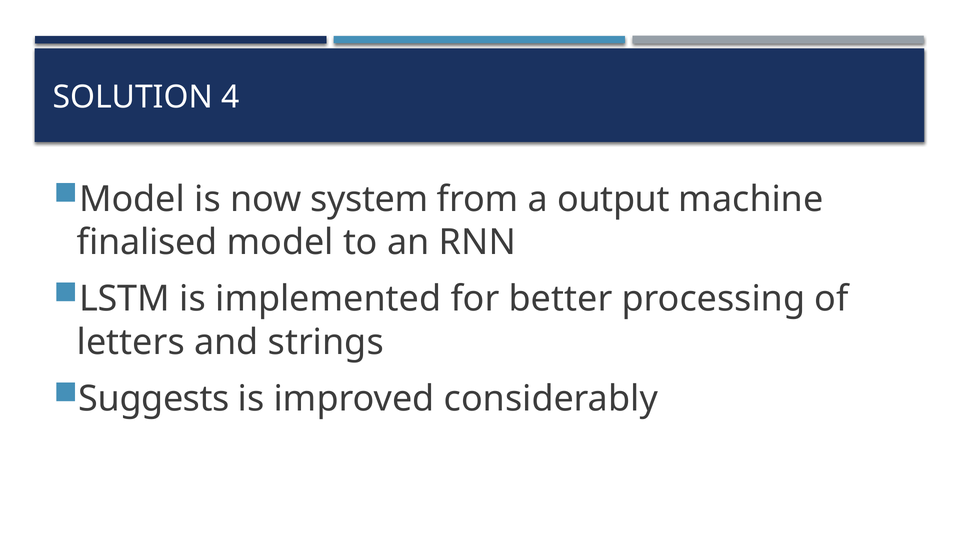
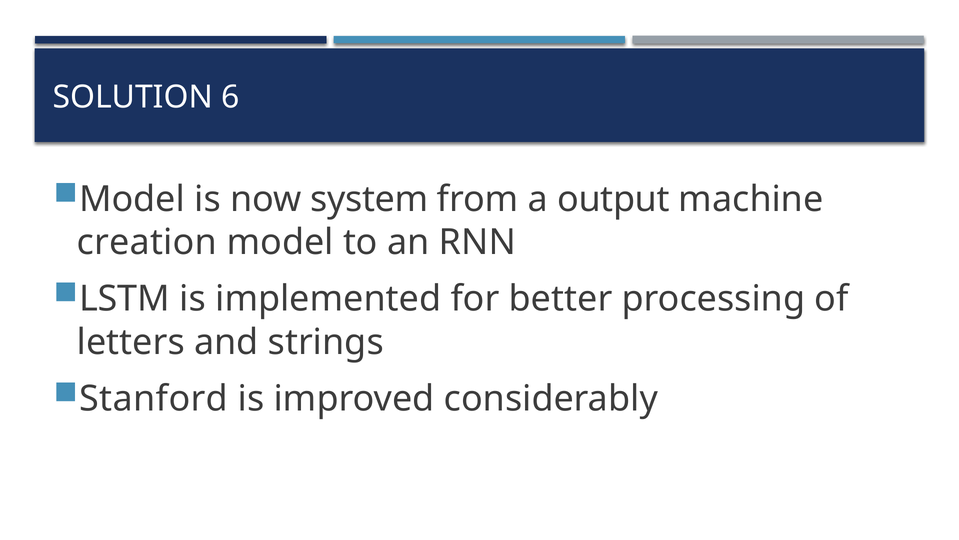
4: 4 -> 6
finalised: finalised -> creation
Suggests: Suggests -> Stanford
